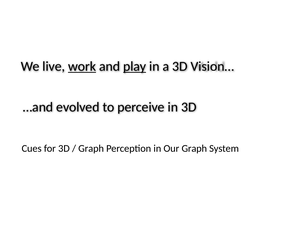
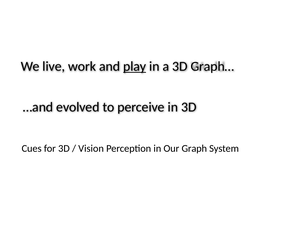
work underline: present -> none
Vision…: Vision… -> Graph…
Graph at (91, 149): Graph -> Vision
